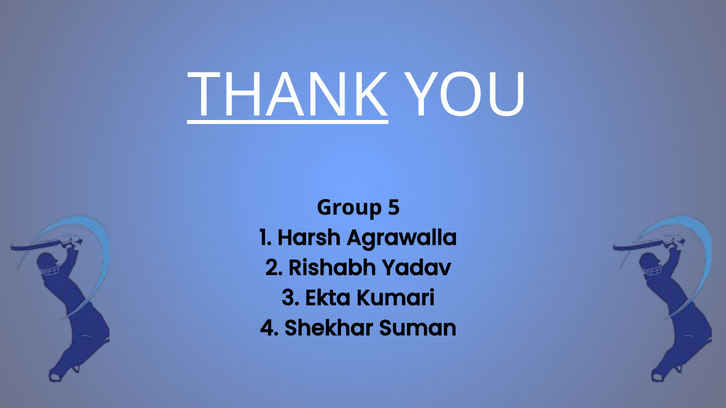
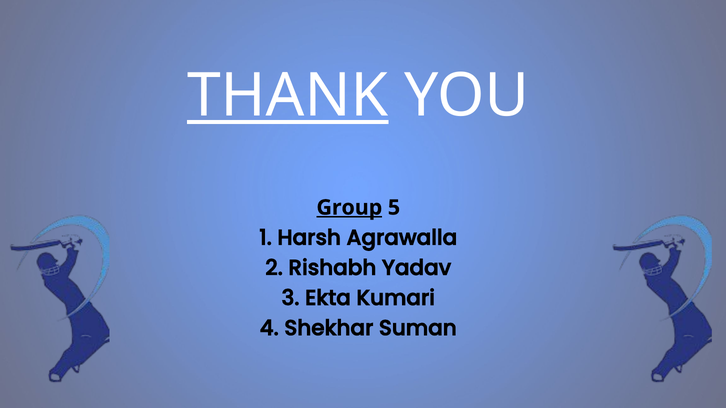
Group underline: none -> present
